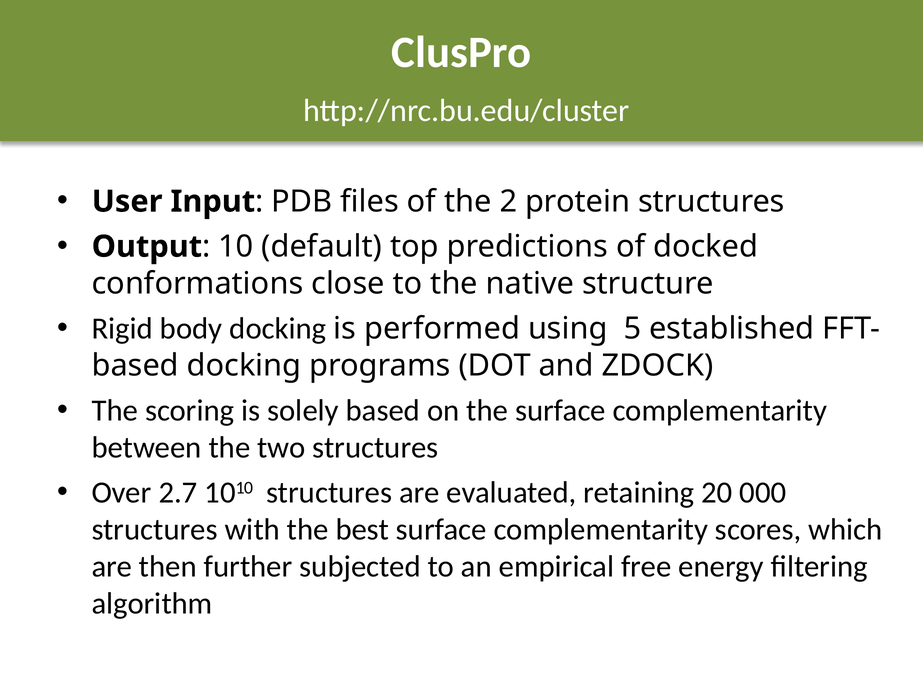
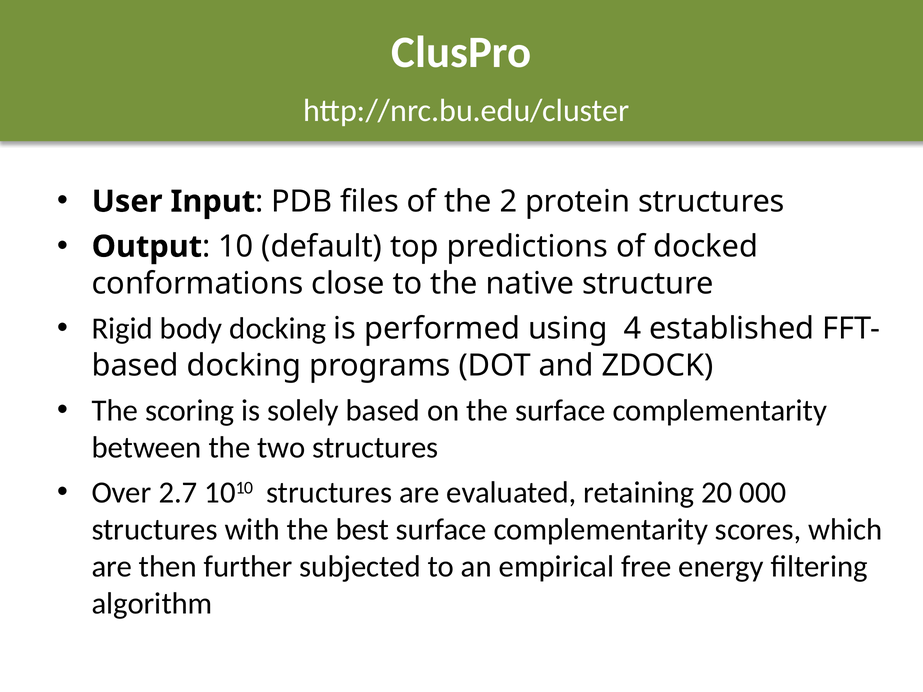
5: 5 -> 4
